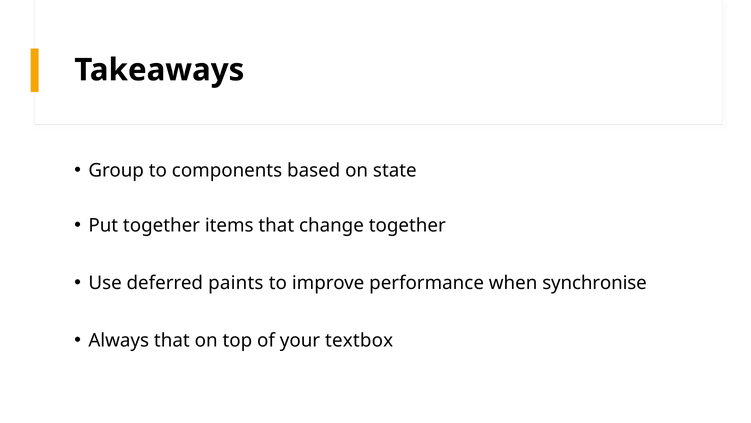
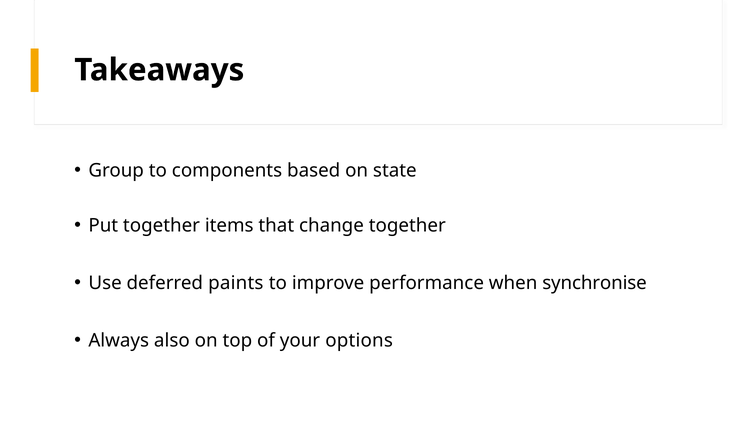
Always that: that -> also
textbox: textbox -> options
